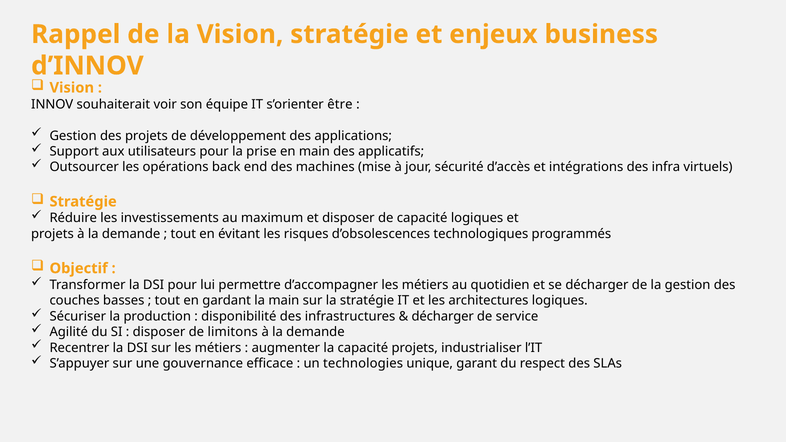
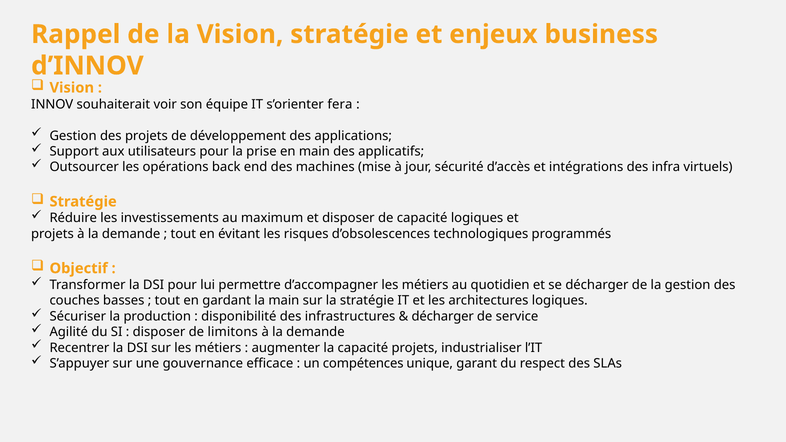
être: être -> fera
technologies: technologies -> compétences
